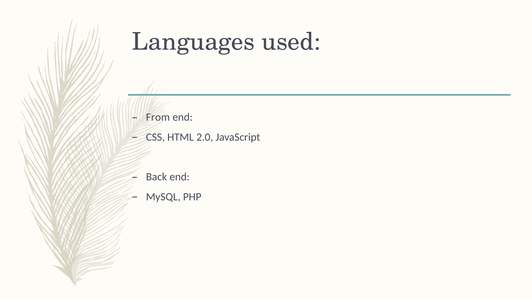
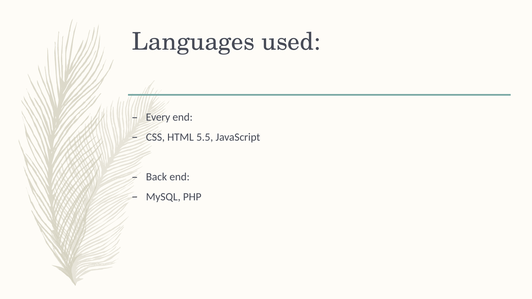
From: From -> Every
2.0: 2.0 -> 5.5
